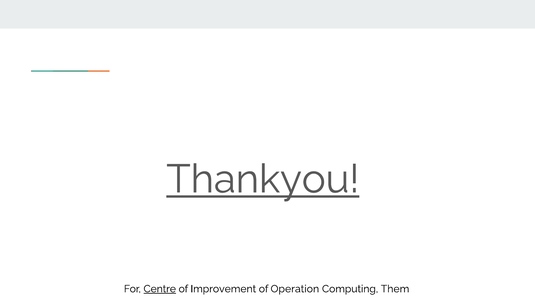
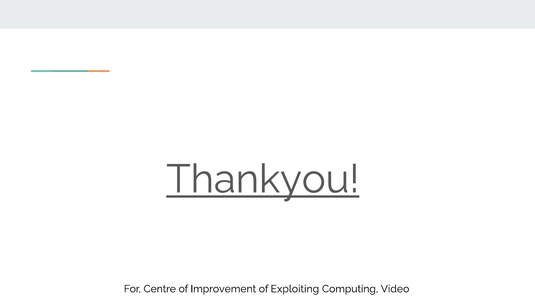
Centre underline: present -> none
Operation: Operation -> Exploiting
Them: Them -> Video
